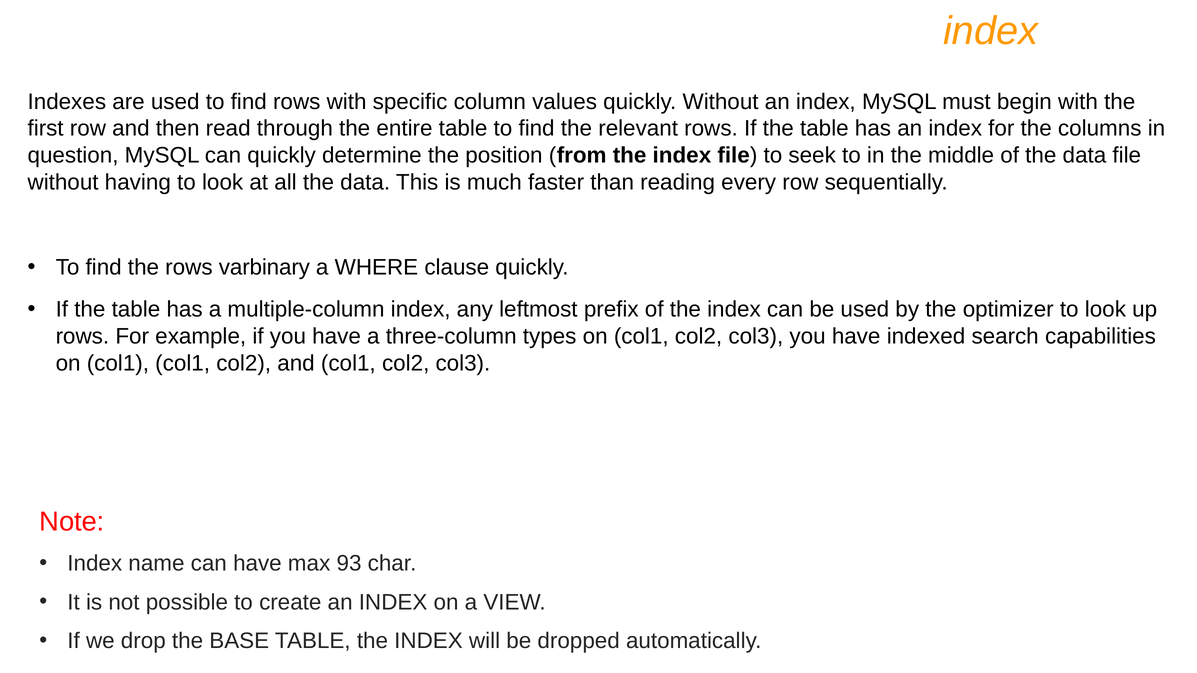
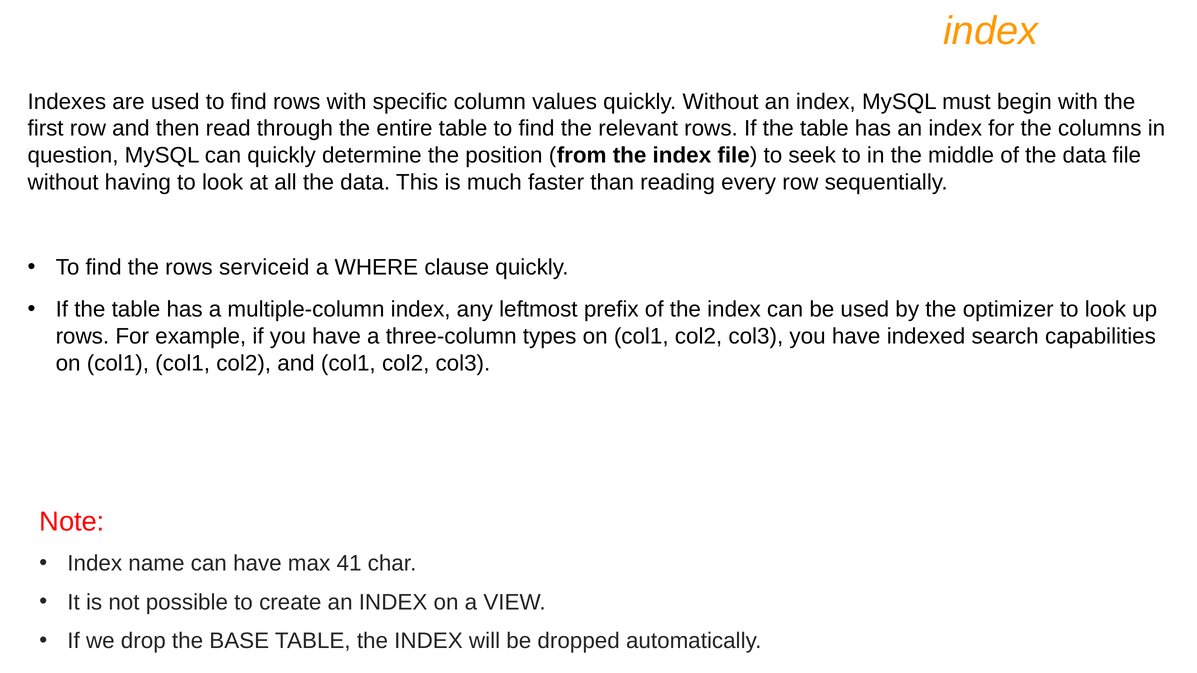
varbinary: varbinary -> serviceid
93: 93 -> 41
